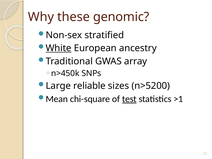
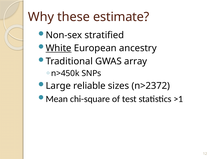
genomic: genomic -> estimate
n>5200: n>5200 -> n>2372
test underline: present -> none
